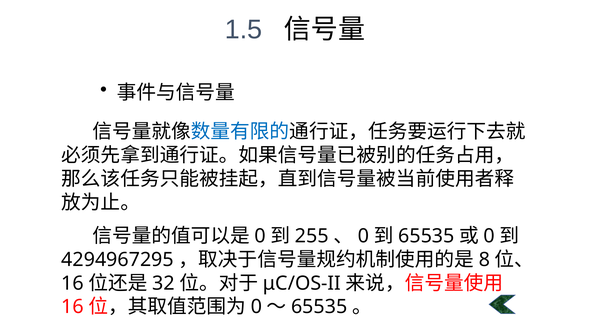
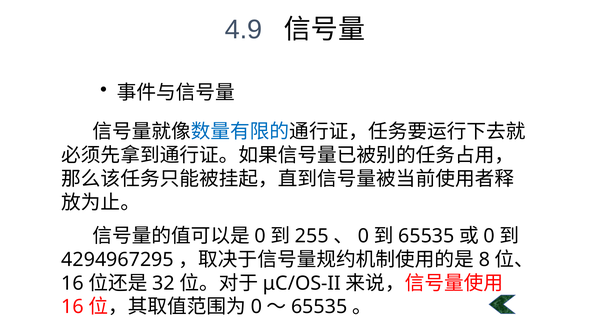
1.5: 1.5 -> 4.9
